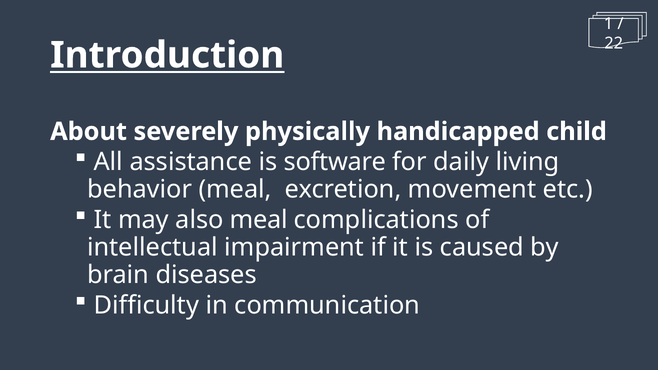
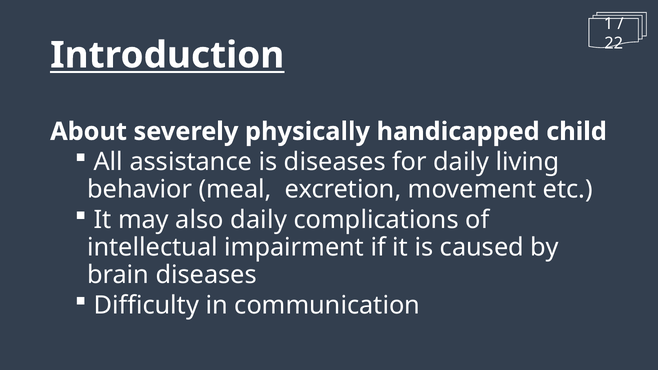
is software: software -> diseases
also meal: meal -> daily
